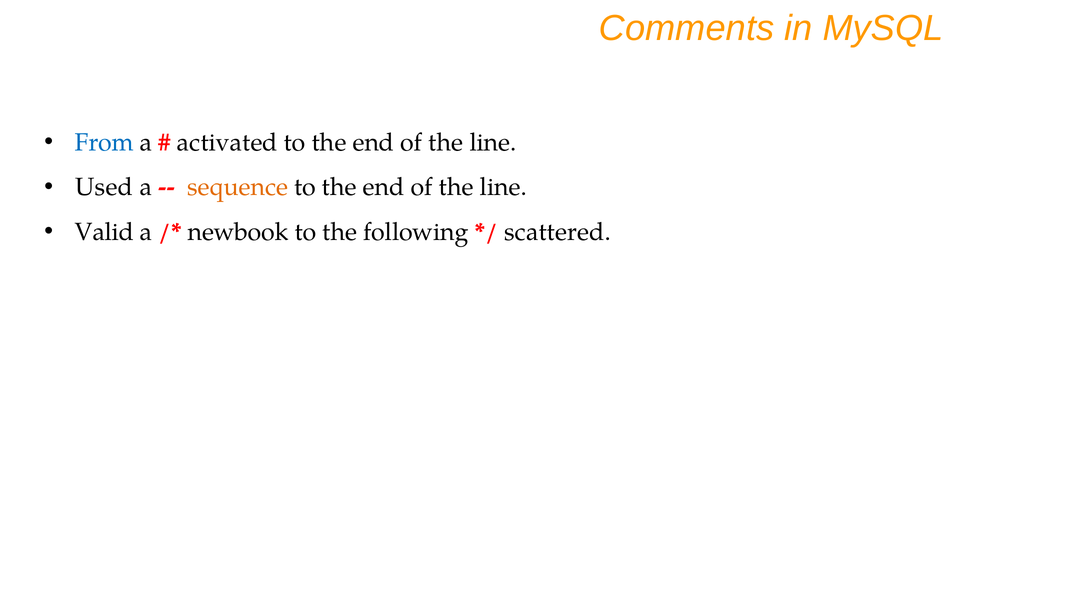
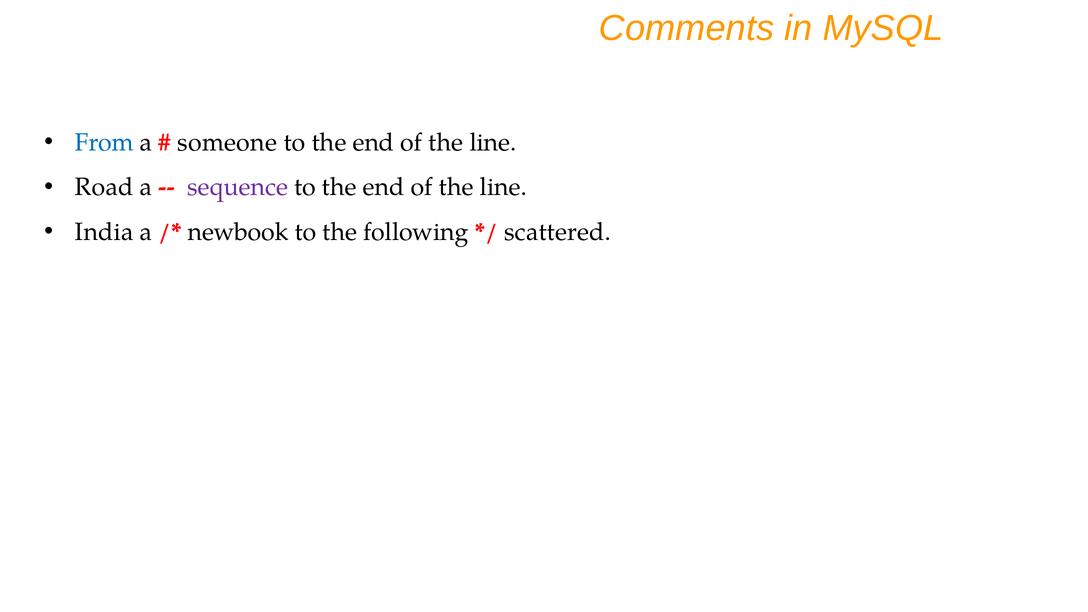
activated: activated -> someone
Used: Used -> Road
sequence colour: orange -> purple
Valid: Valid -> India
